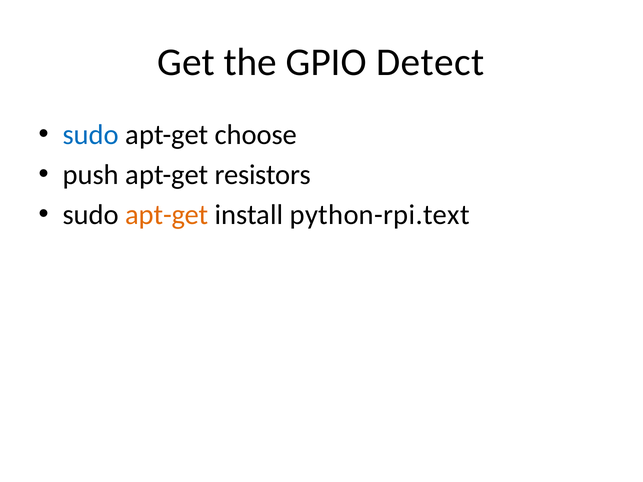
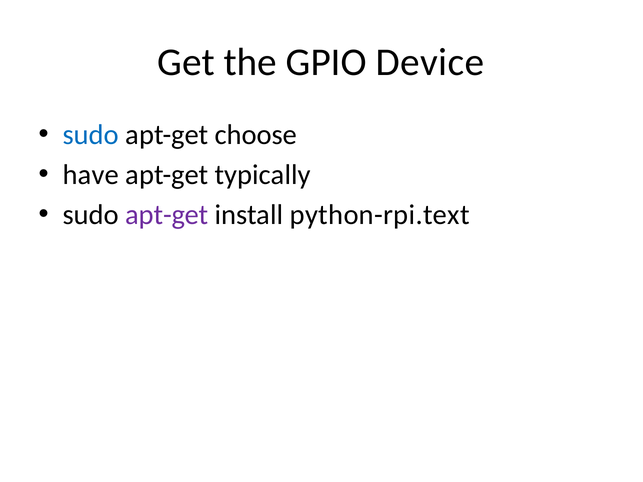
Detect: Detect -> Device
push: push -> have
resistors: resistors -> typically
apt-get at (167, 215) colour: orange -> purple
